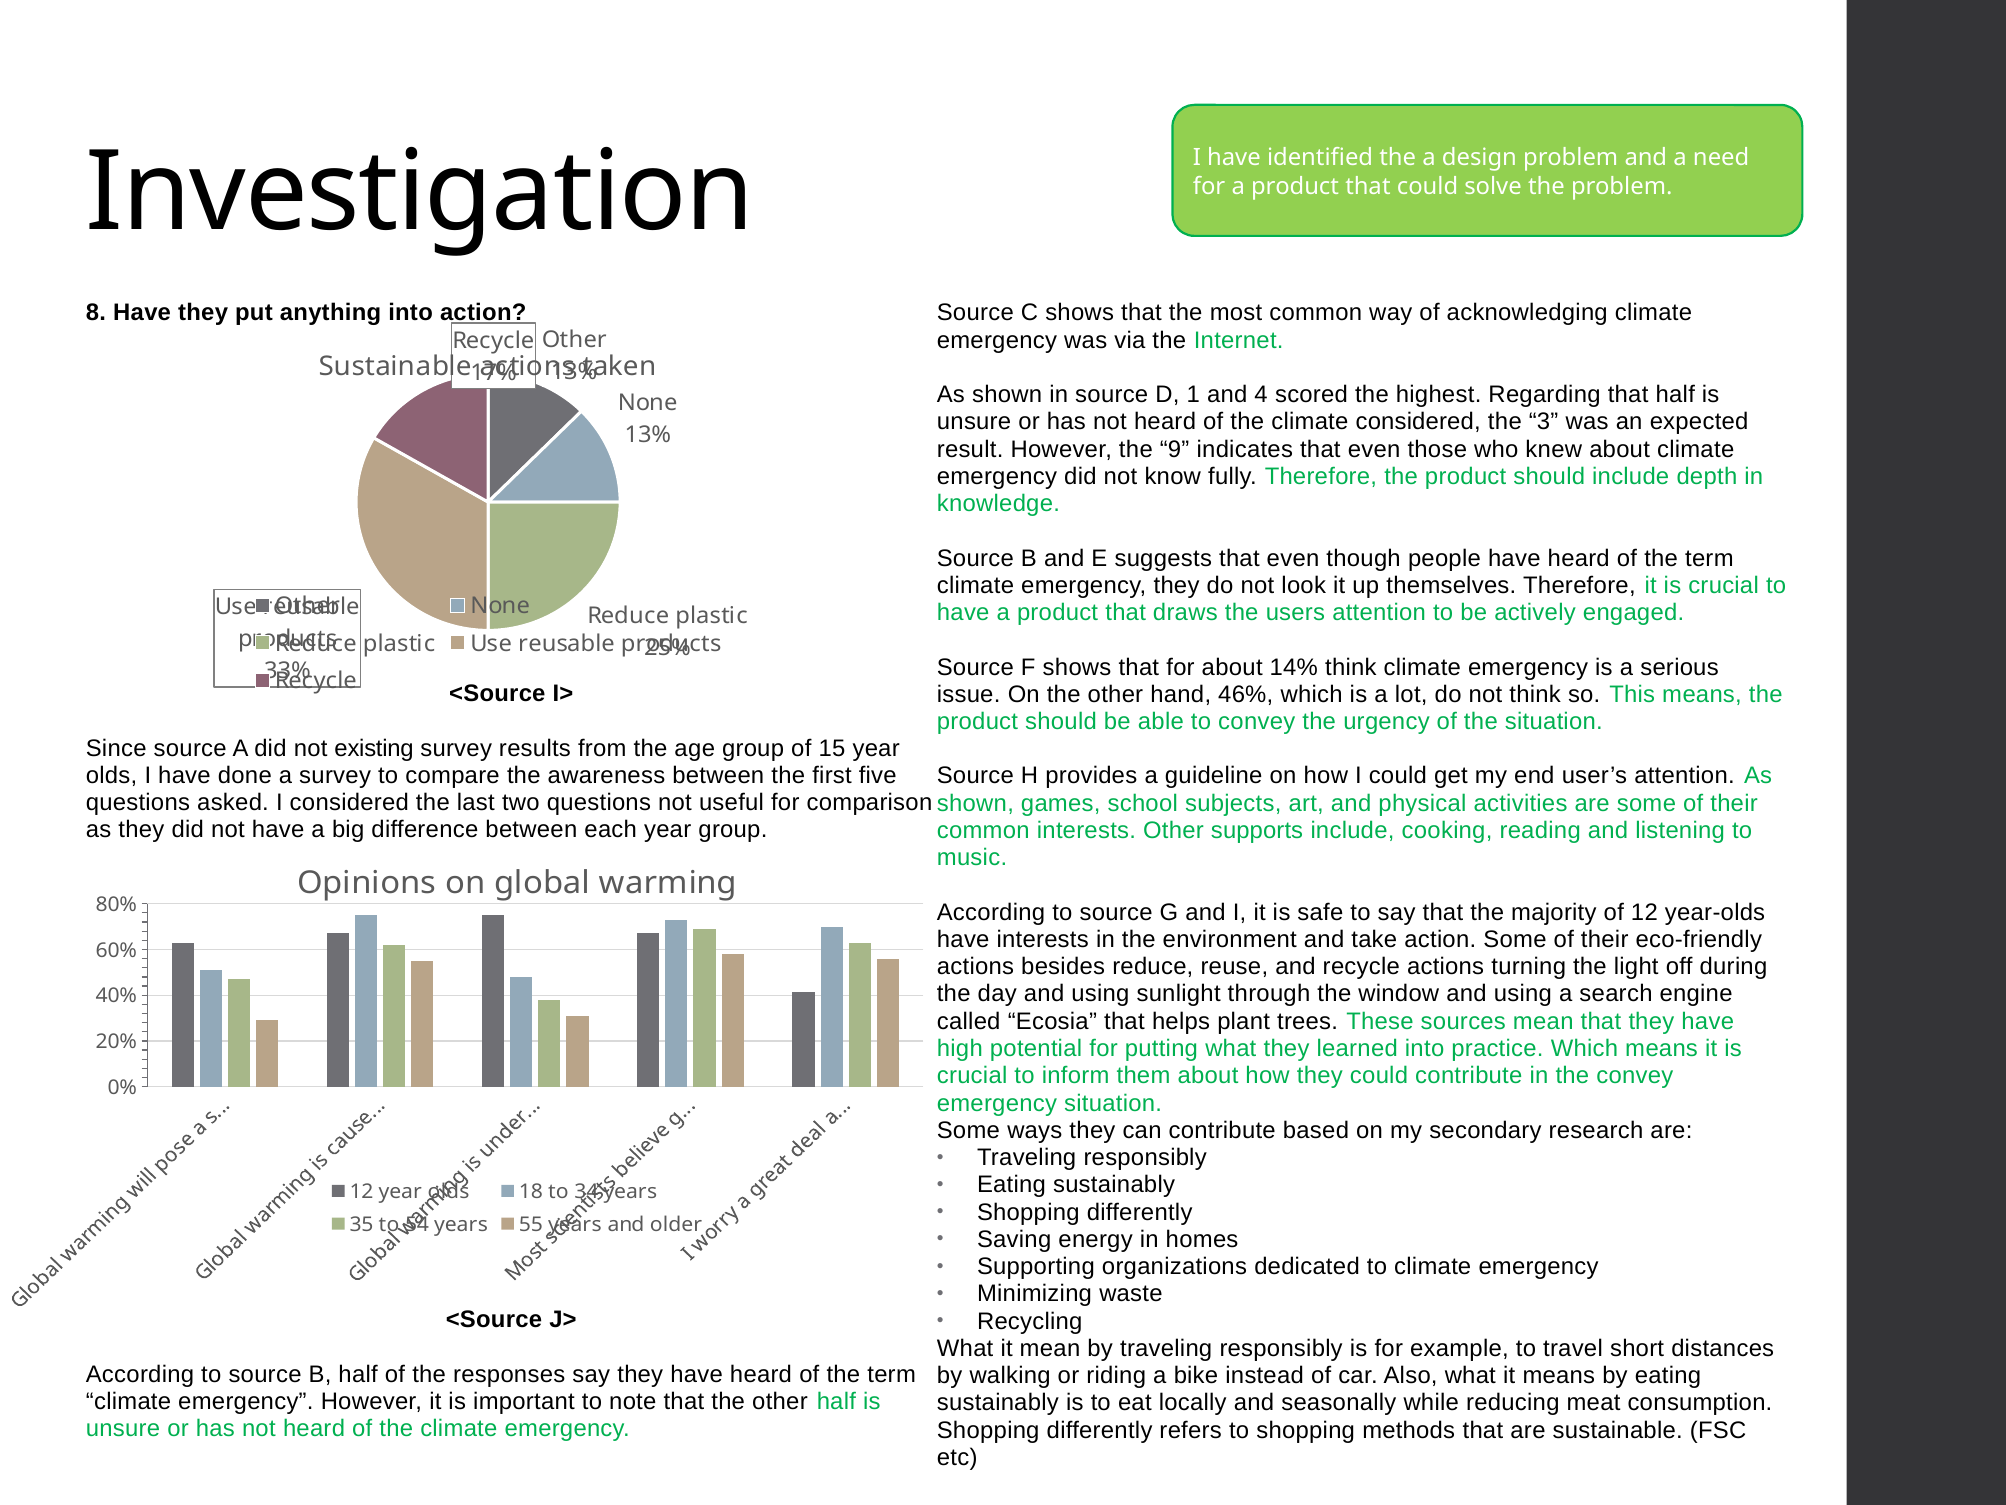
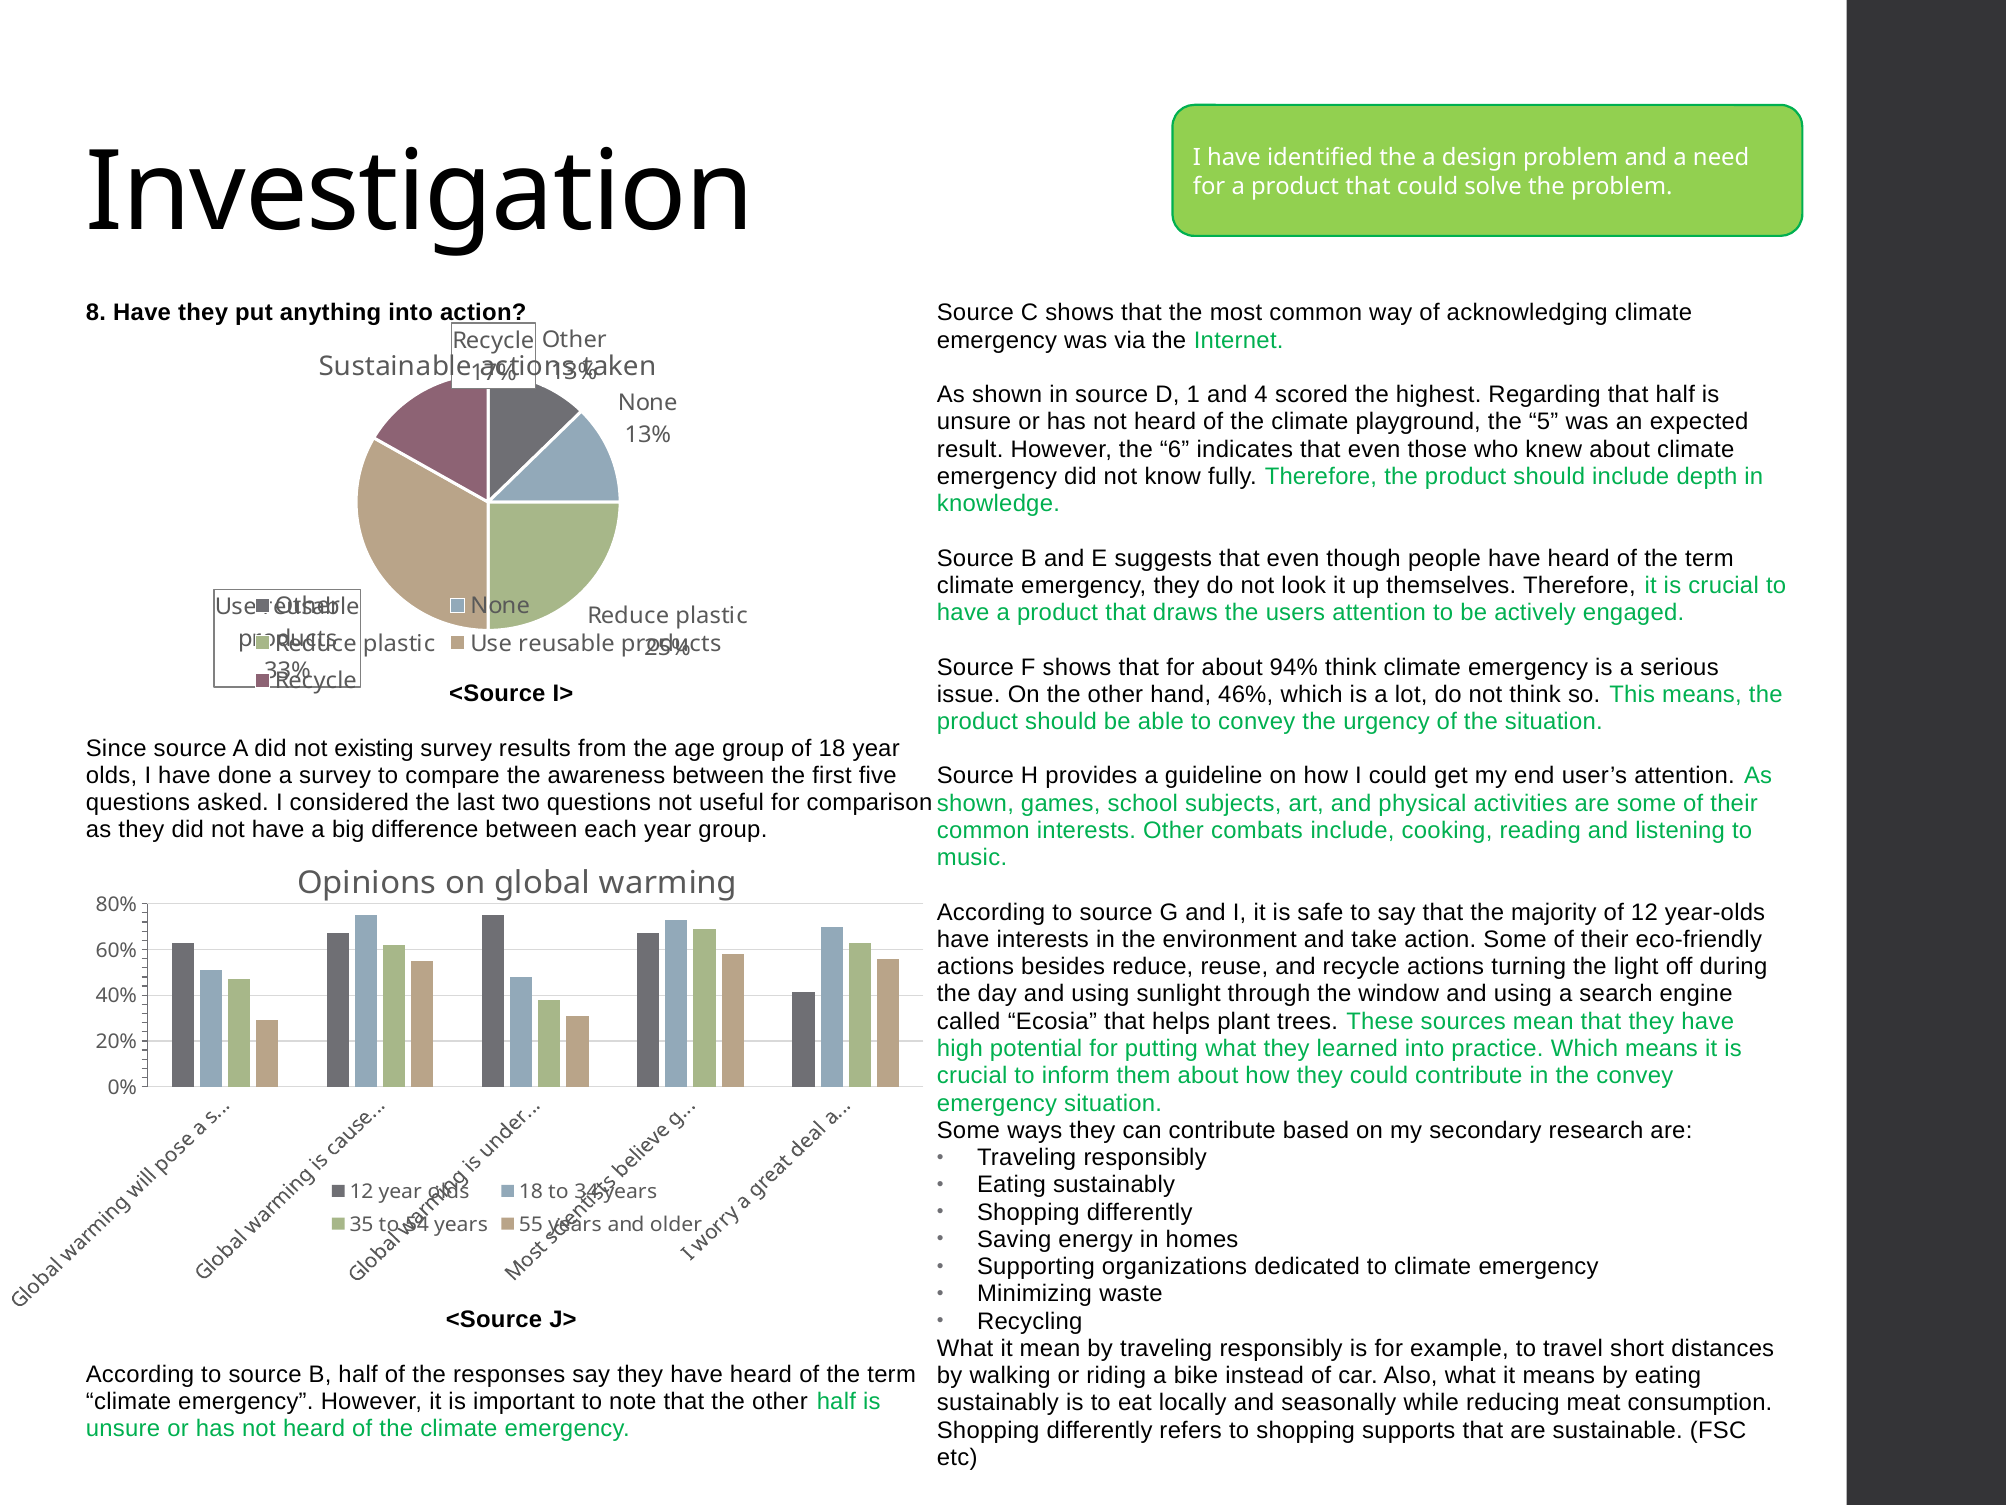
climate considered: considered -> playground
3: 3 -> 5
9: 9 -> 6
14%: 14% -> 94%
of 15: 15 -> 18
supports: supports -> combats
methods: methods -> supports
